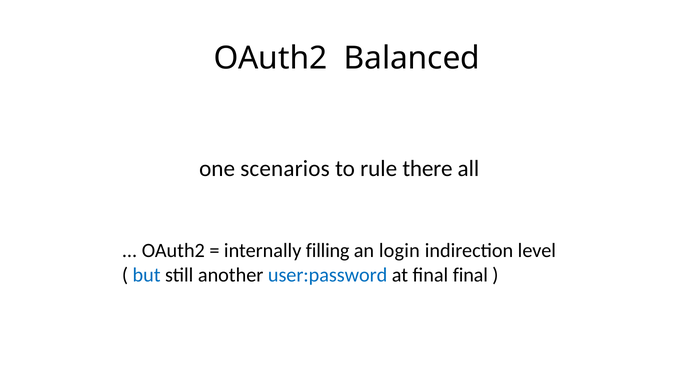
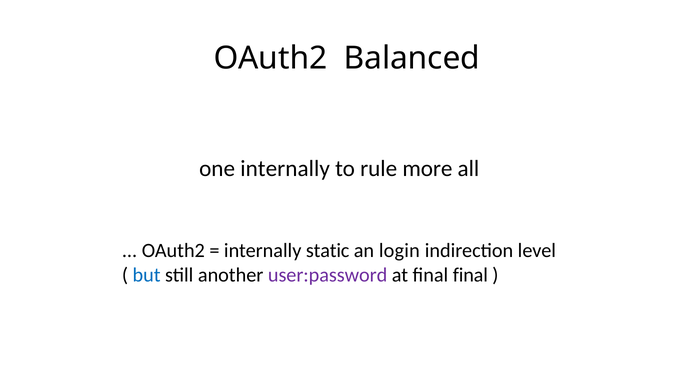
one scenarios: scenarios -> internally
there: there -> more
filling: filling -> static
user:password colour: blue -> purple
